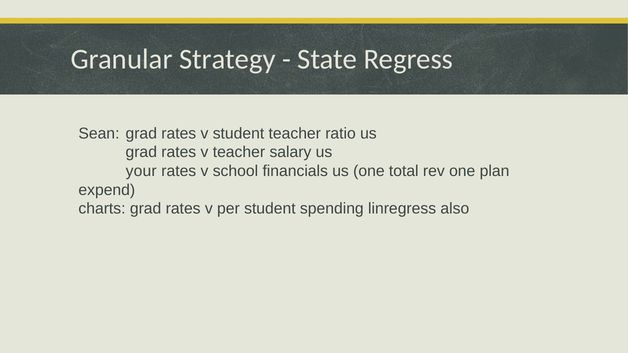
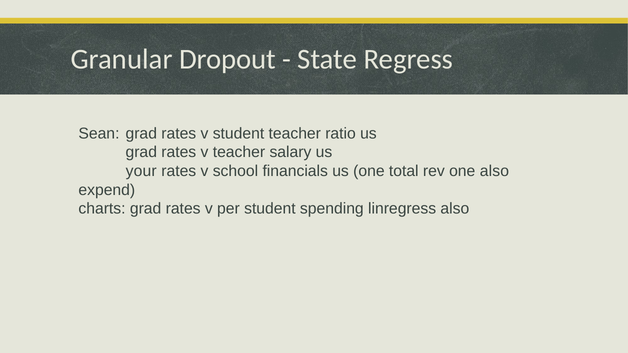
Strategy: Strategy -> Dropout
one plan: plan -> also
